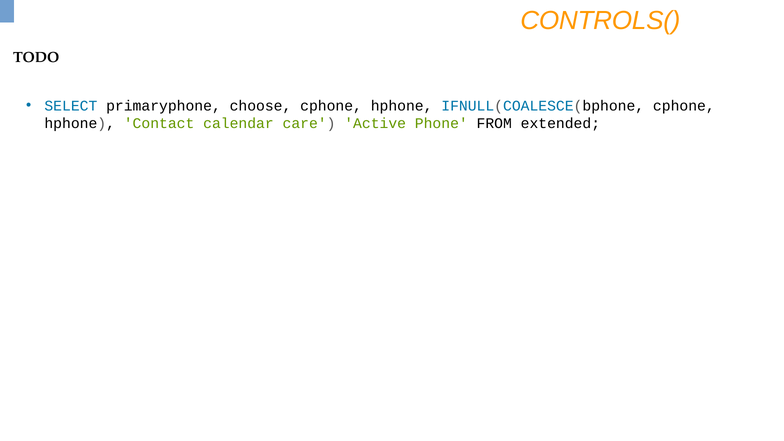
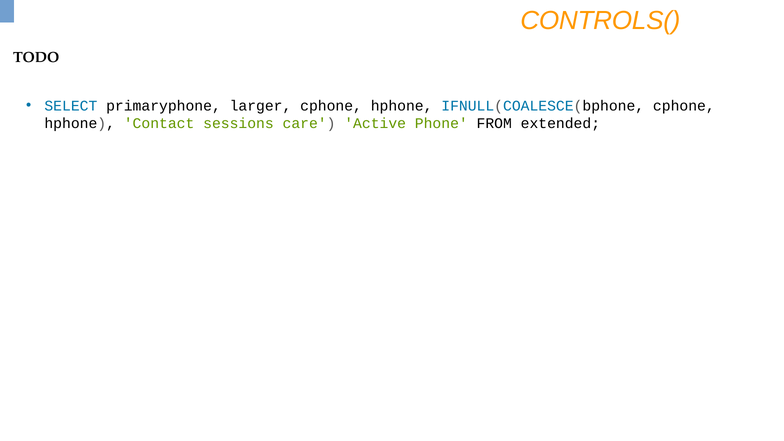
choose: choose -> larger
calendar: calendar -> sessions
